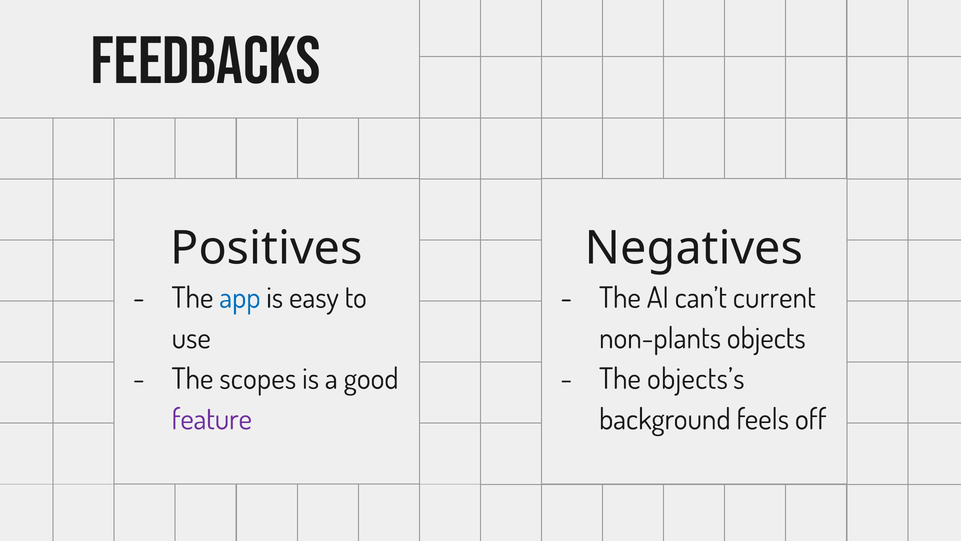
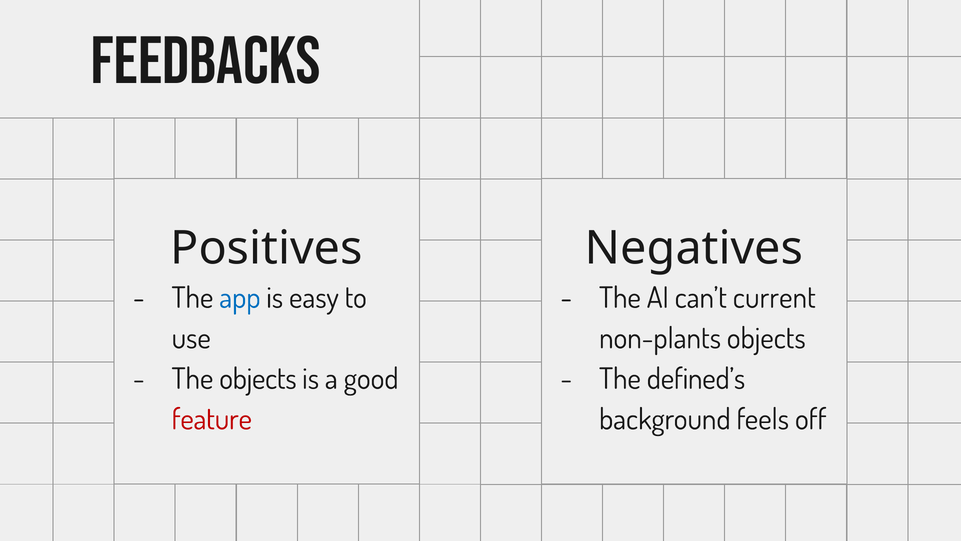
The scopes: scopes -> objects
objects’s: objects’s -> defined’s
feature colour: purple -> red
